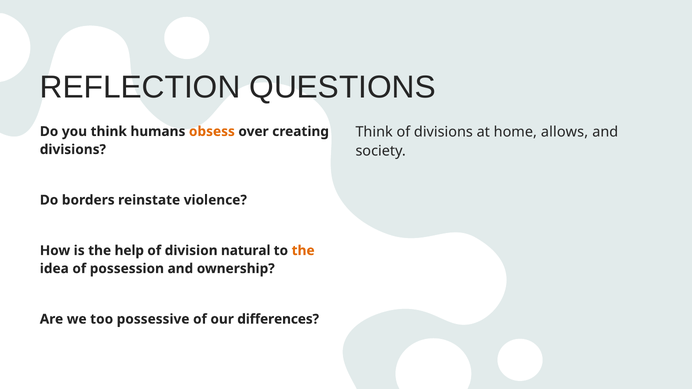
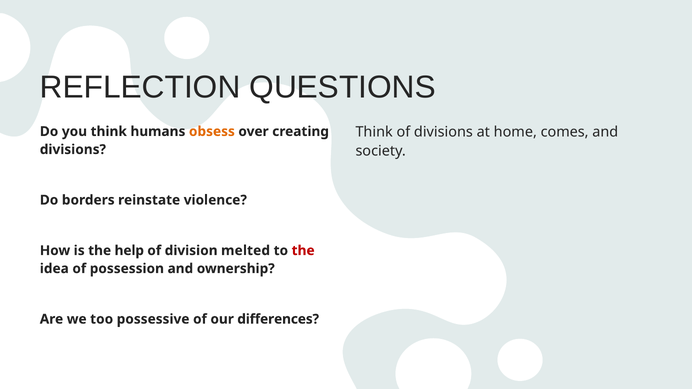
allows: allows -> comes
natural: natural -> melted
the at (303, 251) colour: orange -> red
